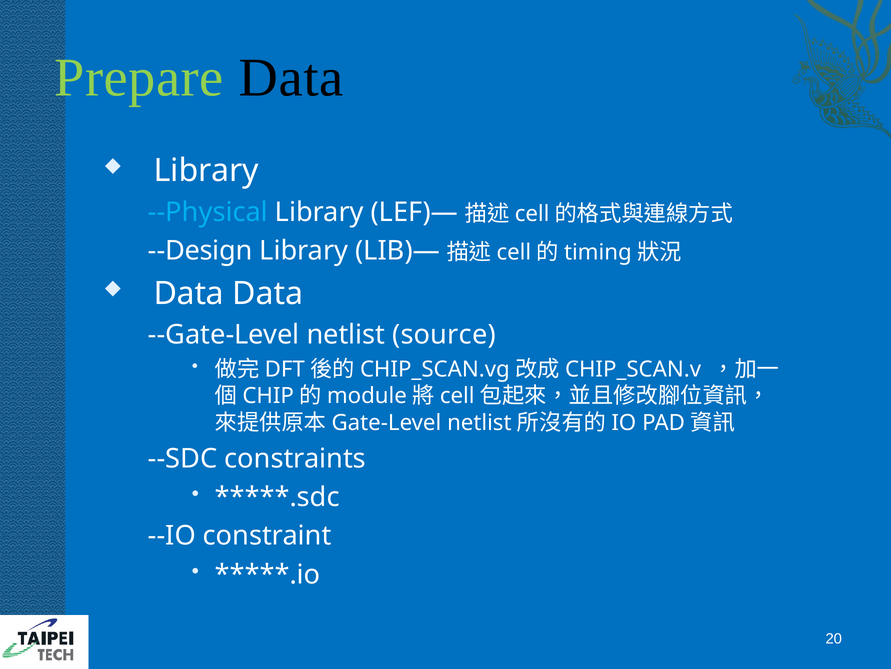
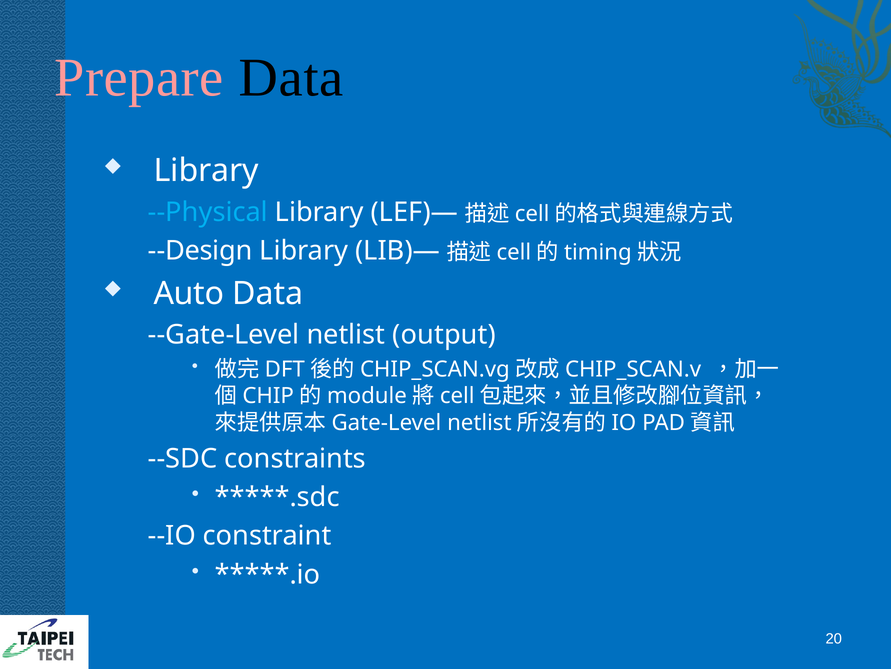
Prepare colour: light green -> pink
Data at (189, 293): Data -> Auto
source: source -> output
